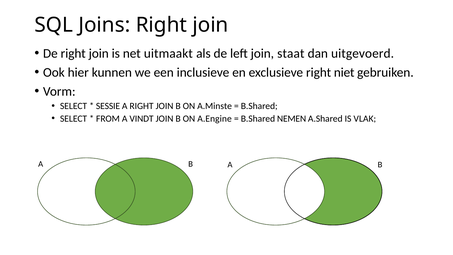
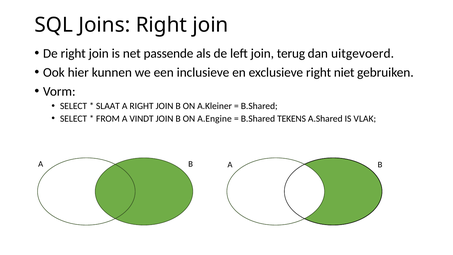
uitmaakt: uitmaakt -> passende
staat: staat -> terug
SESSIE: SESSIE -> SLAAT
A.Minste: A.Minste -> A.Kleiner
NEMEN: NEMEN -> TEKENS
